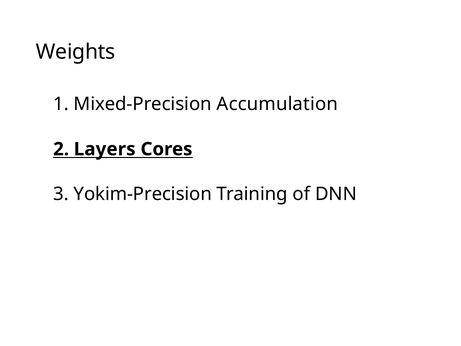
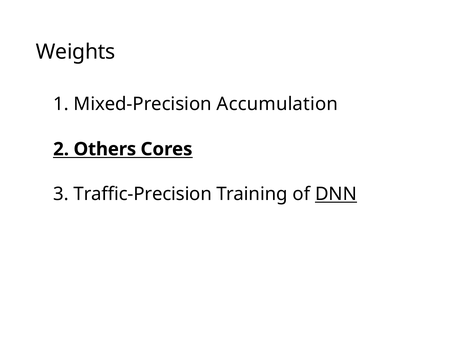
Layers: Layers -> Others
Yokim-Precision: Yokim-Precision -> Traffic-Precision
DNN underline: none -> present
